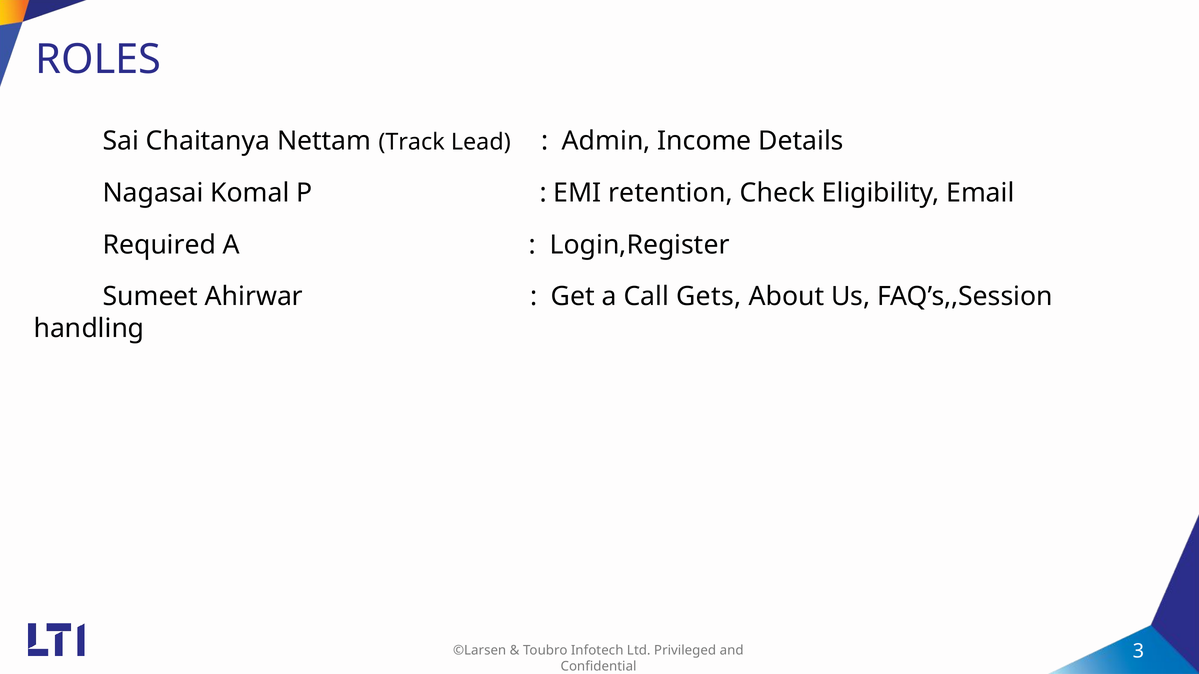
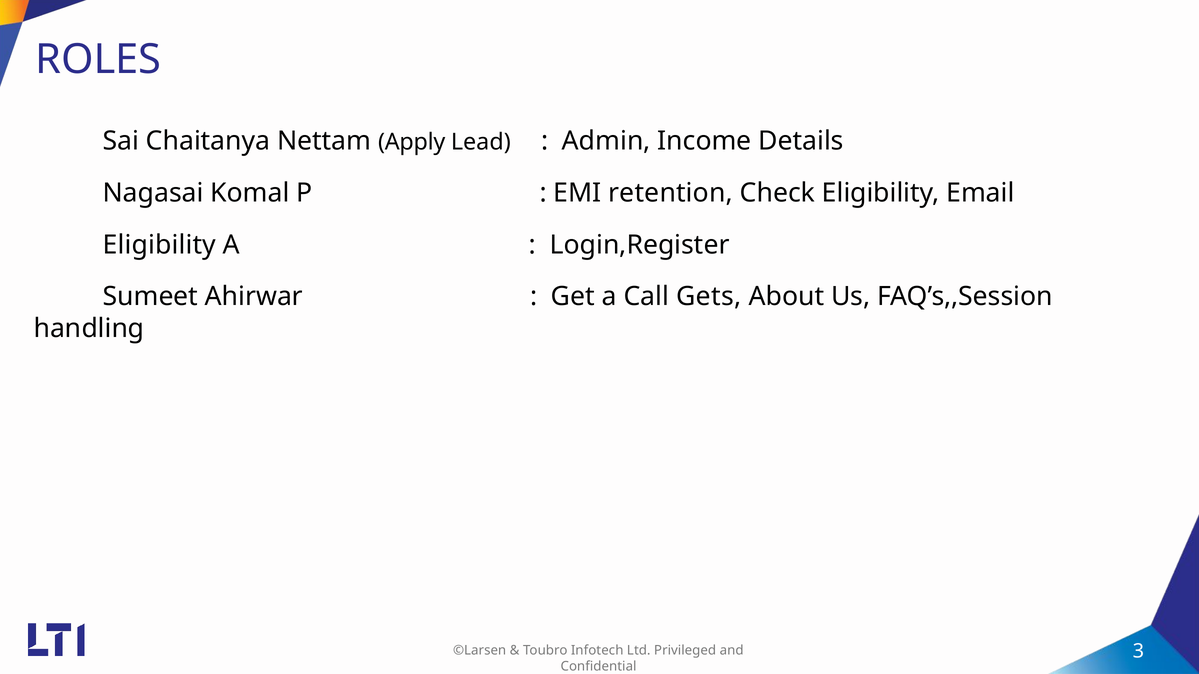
Track: Track -> Apply
Required at (159, 245): Required -> Eligibility
